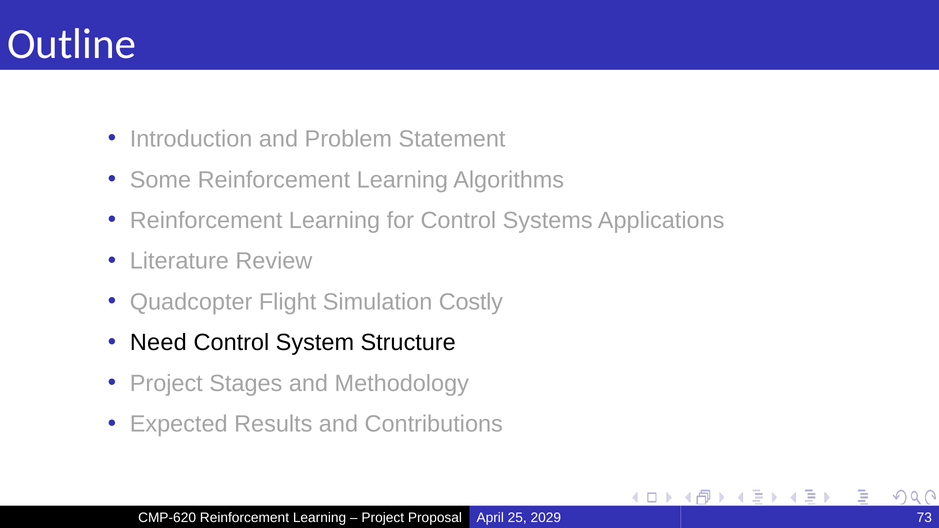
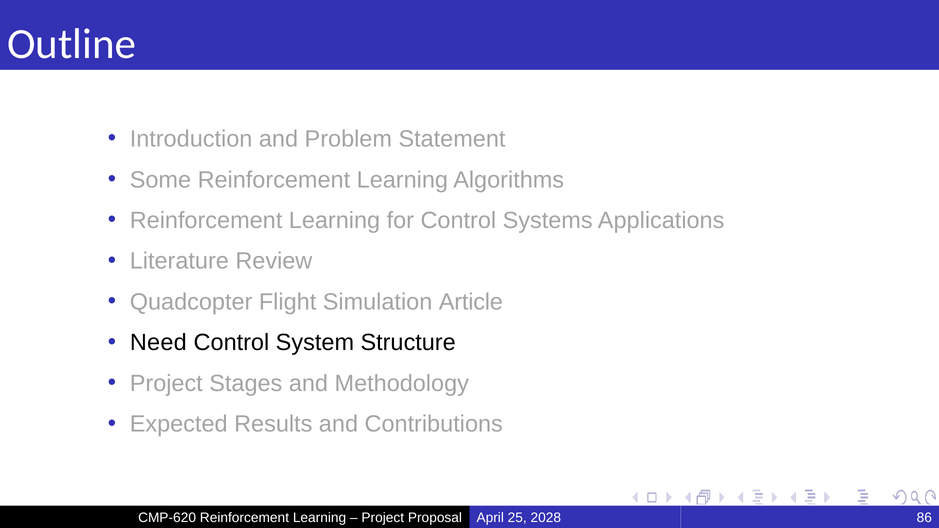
Costly: Costly -> Article
2029: 2029 -> 2028
73: 73 -> 86
